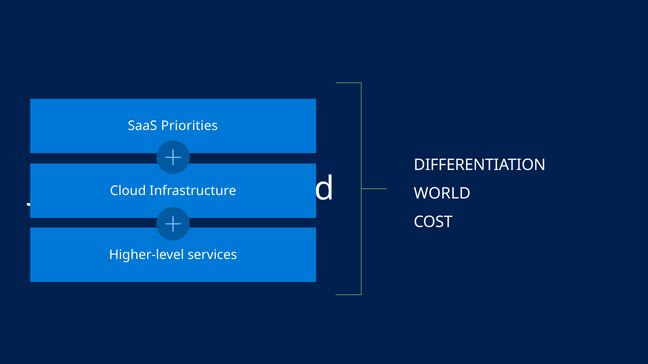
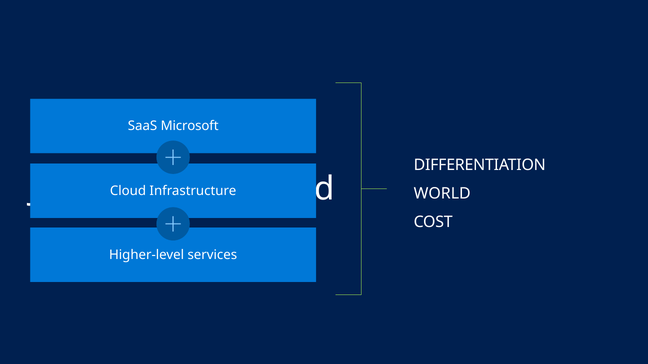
Priorities: Priorities -> Microsoft
